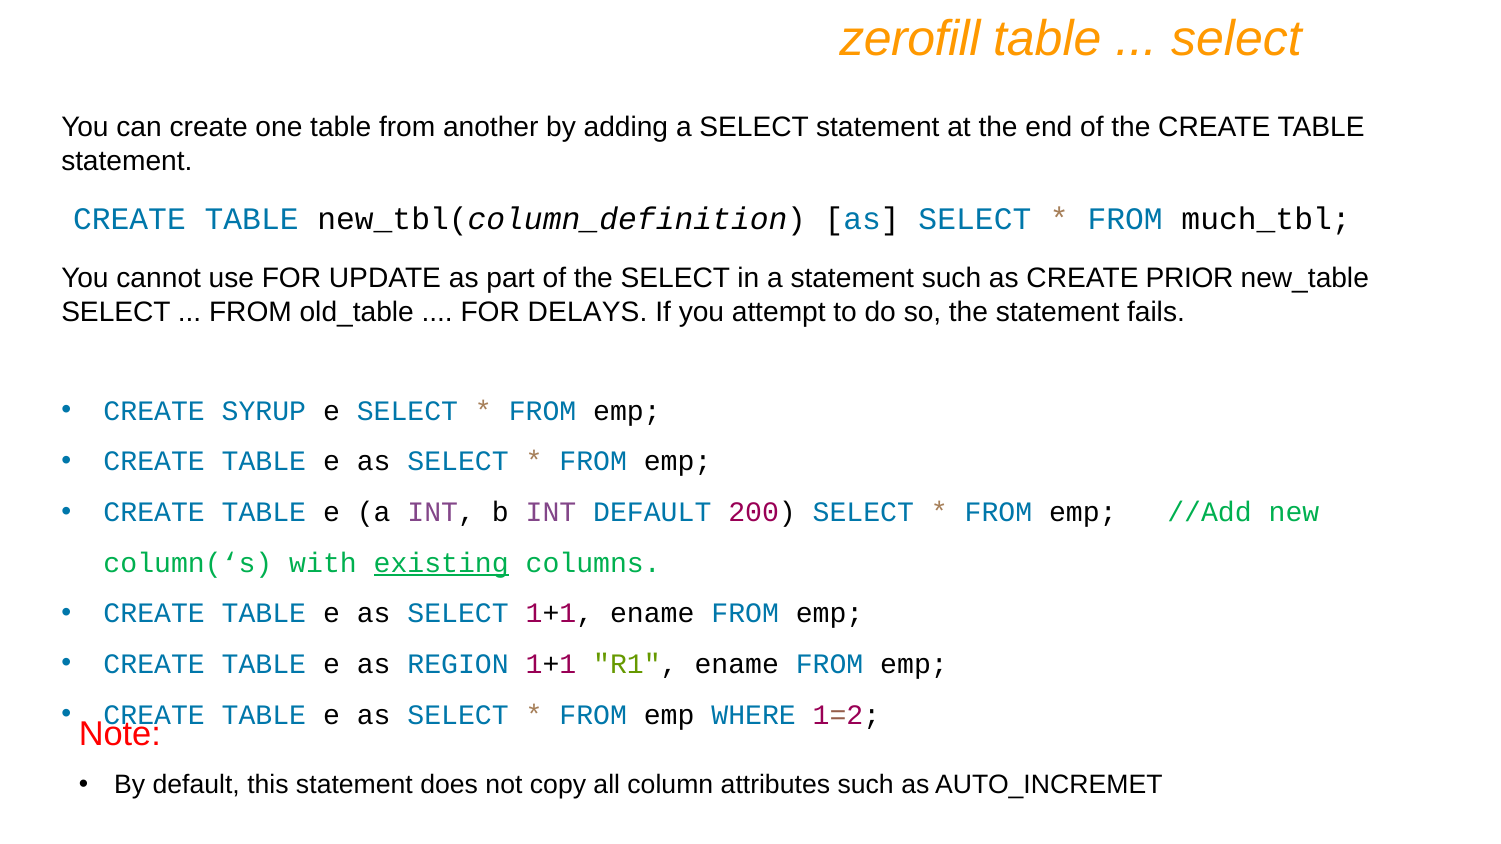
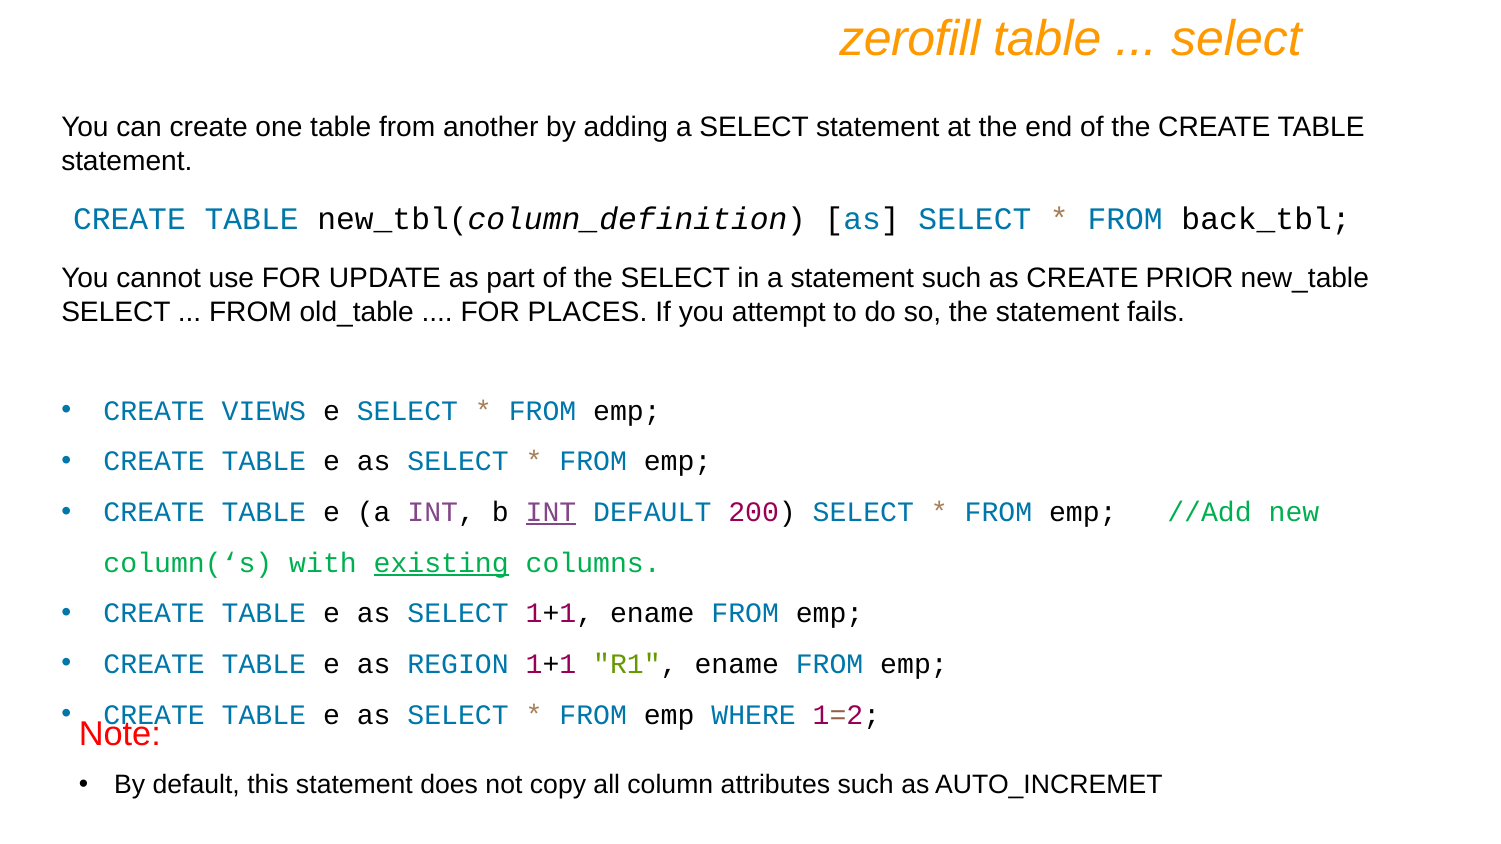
much_tbl: much_tbl -> back_tbl
DELAYS: DELAYS -> PLACES
SYRUP: SYRUP -> VIEWS
INT at (551, 512) underline: none -> present
